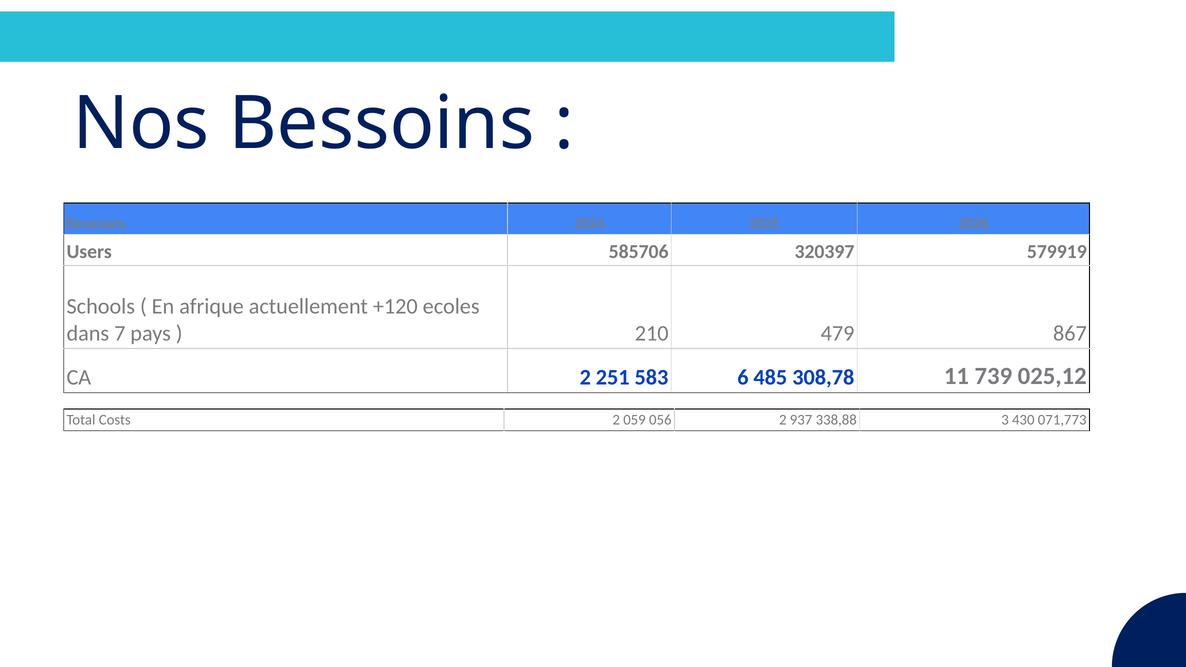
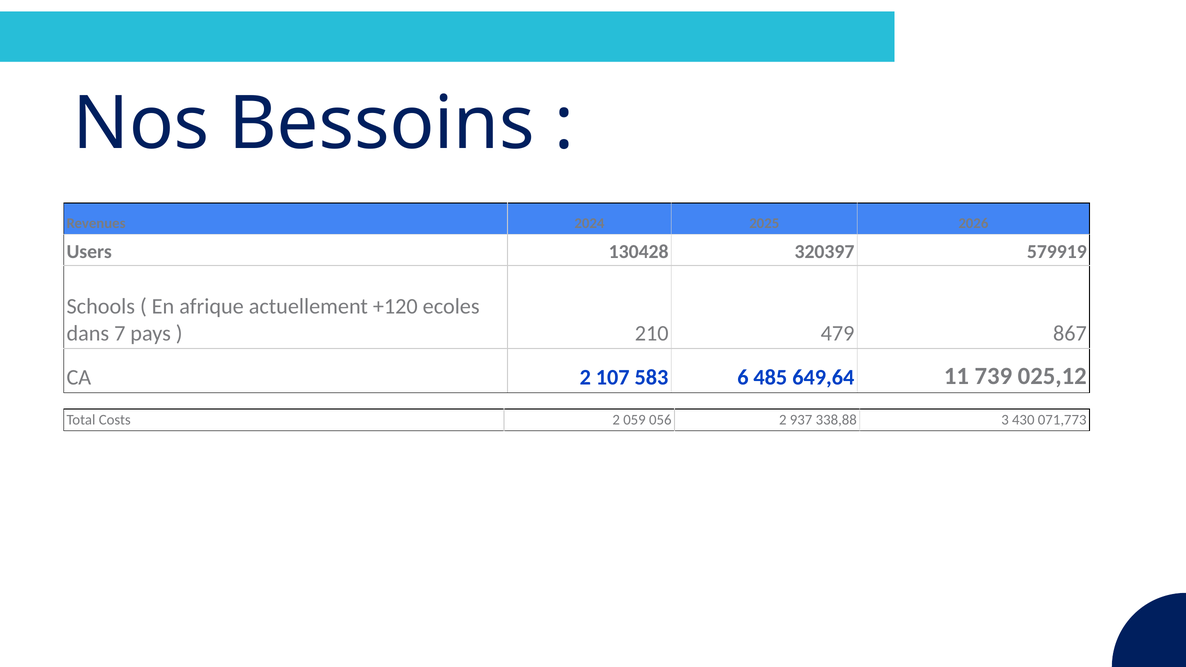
585706: 585706 -> 130428
251: 251 -> 107
308,78: 308,78 -> 649,64
